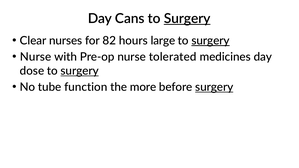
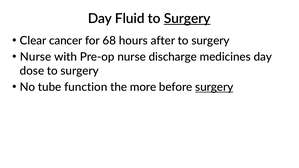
Cans: Cans -> Fluid
nurses: nurses -> cancer
82: 82 -> 68
large: large -> after
surgery at (211, 41) underline: present -> none
tolerated: tolerated -> discharge
surgery at (80, 71) underline: present -> none
